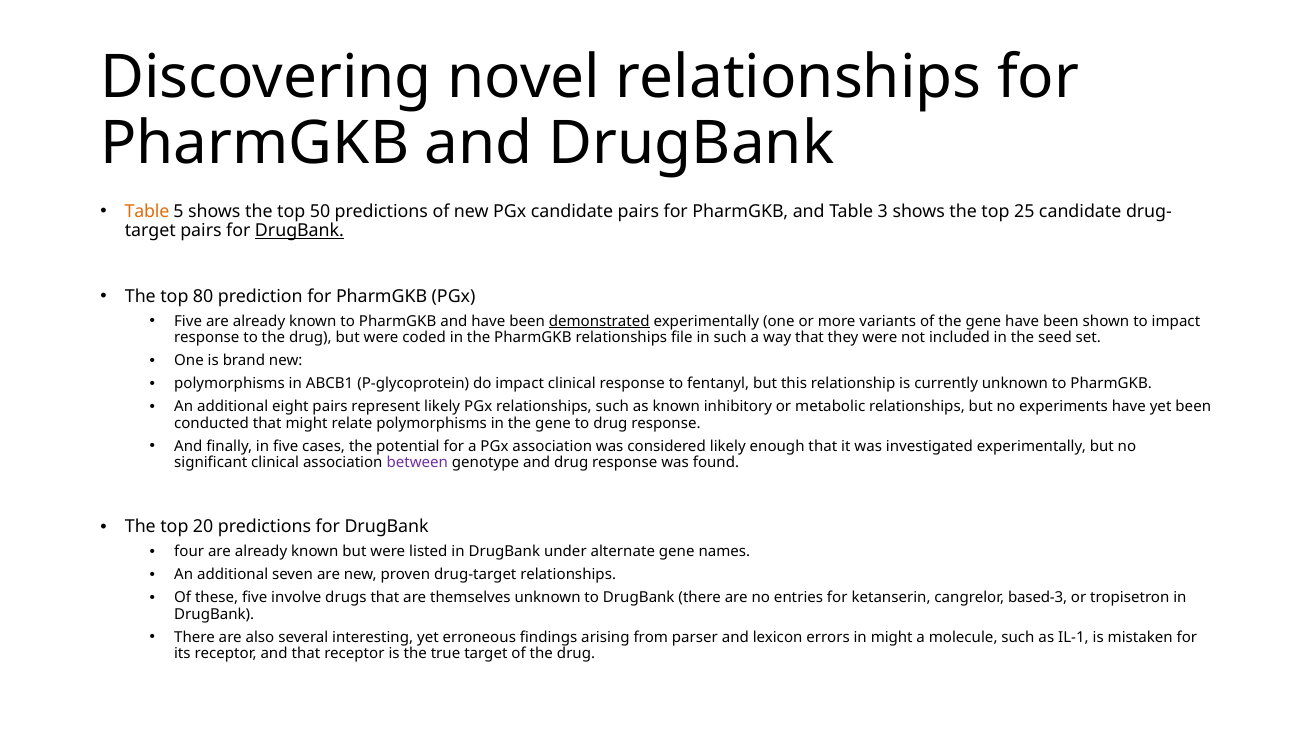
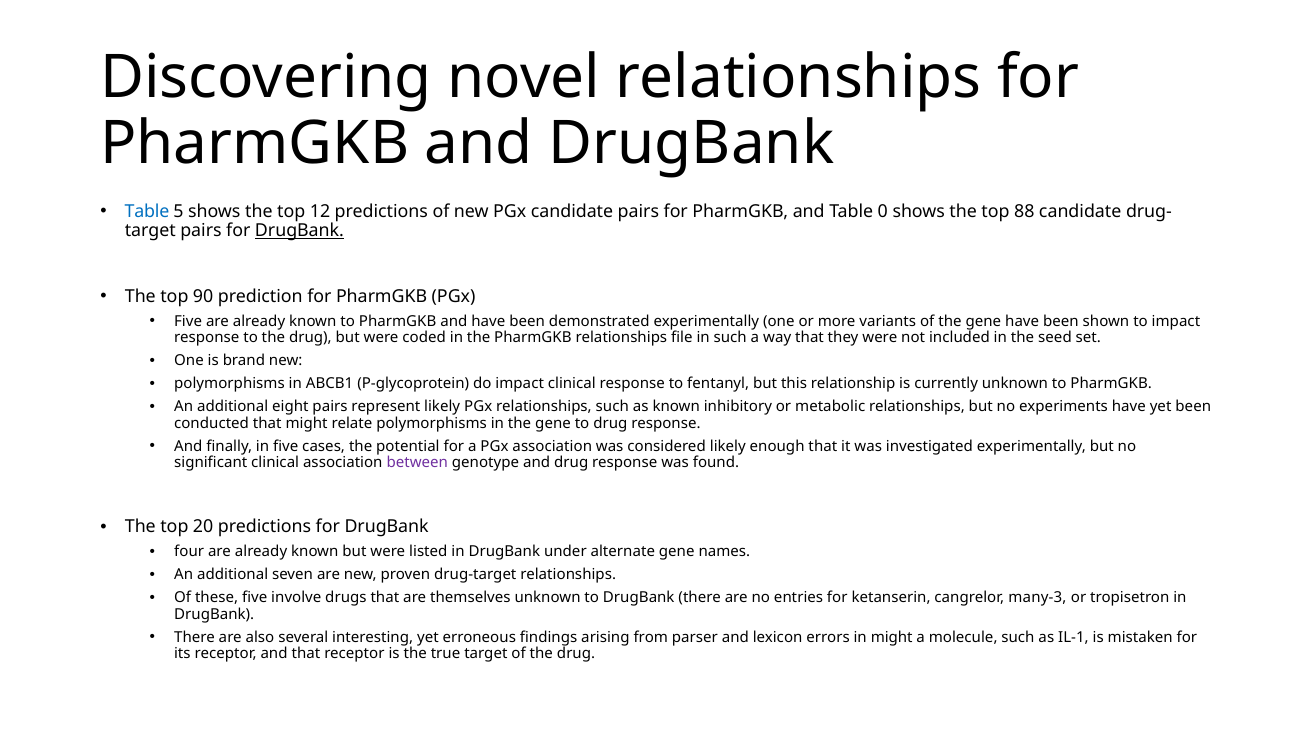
Table at (147, 211) colour: orange -> blue
50: 50 -> 12
3: 3 -> 0
25: 25 -> 88
80: 80 -> 90
demonstrated underline: present -> none
based-3: based-3 -> many-3
